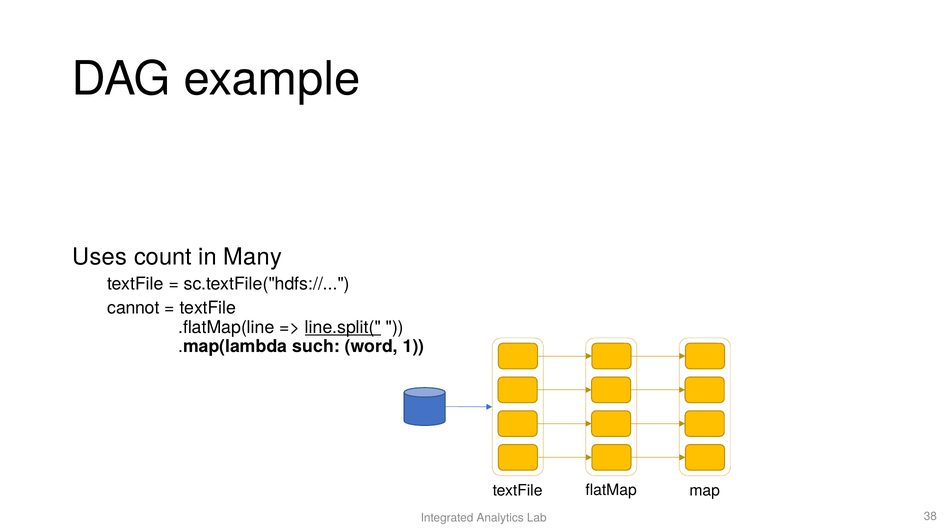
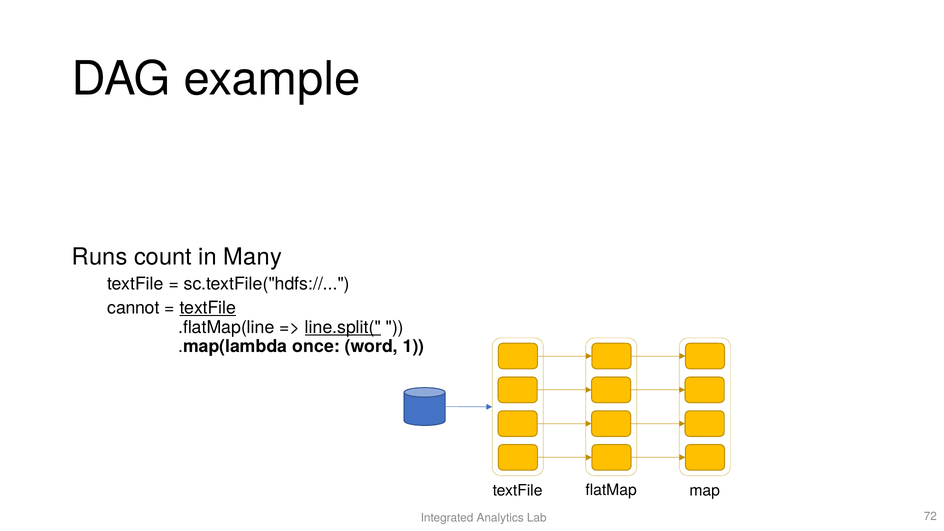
Uses: Uses -> Runs
textFile at (208, 308) underline: none -> present
such: such -> once
38: 38 -> 72
